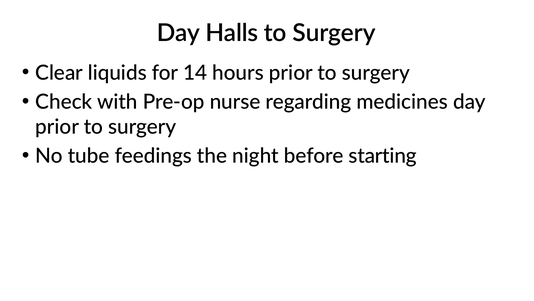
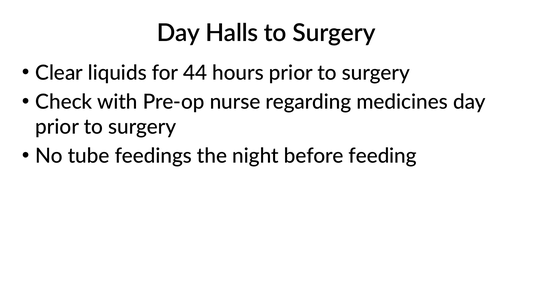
14: 14 -> 44
starting: starting -> feeding
